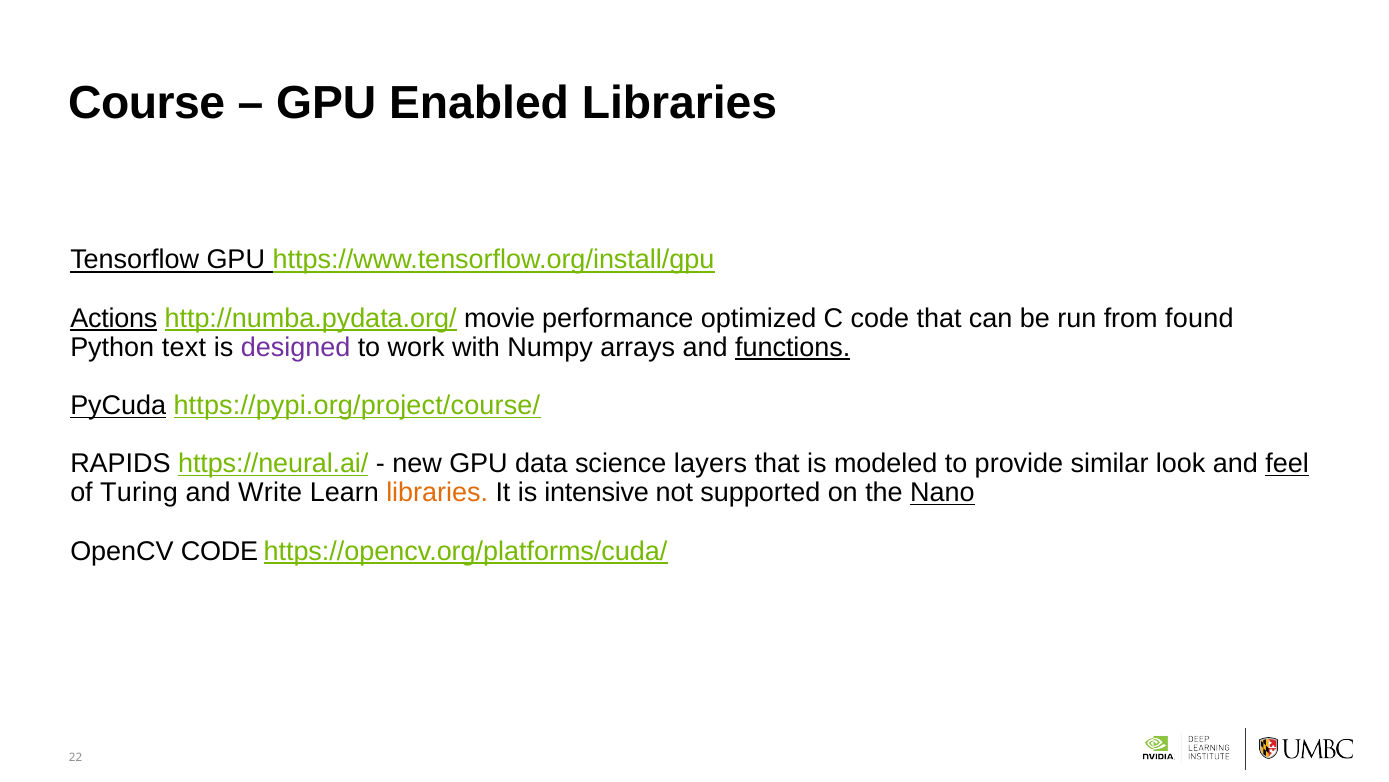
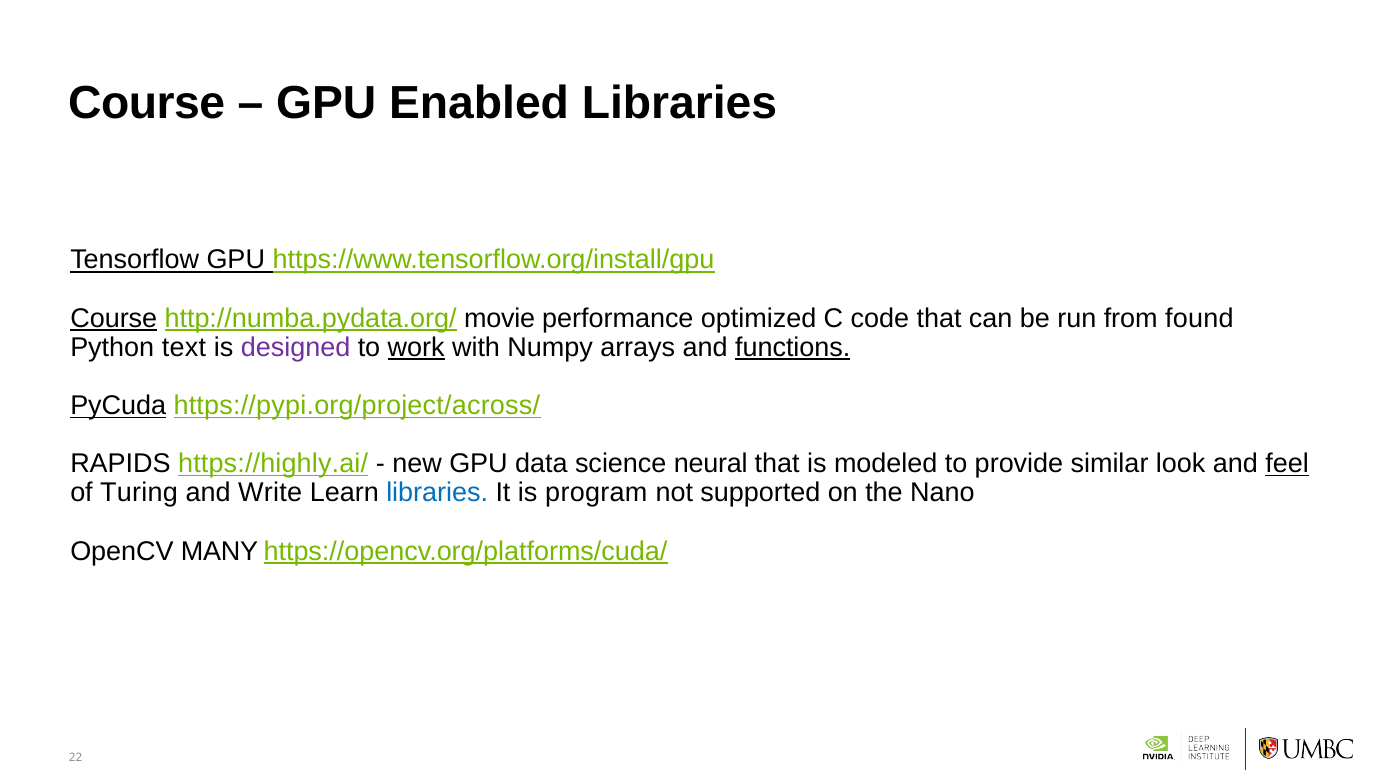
Actions at (114, 318): Actions -> Course
work underline: none -> present
https://pypi.org/project/course/: https://pypi.org/project/course/ -> https://pypi.org/project/across/
https://neural.ai/: https://neural.ai/ -> https://highly.ai/
layers: layers -> neural
libraries at (437, 492) colour: orange -> blue
intensive: intensive -> program
Nano underline: present -> none
OpenCV CODE: CODE -> MANY
